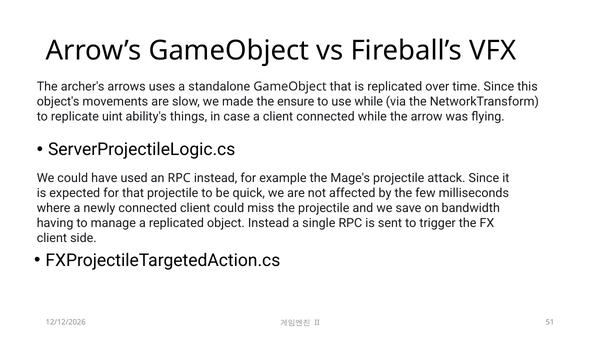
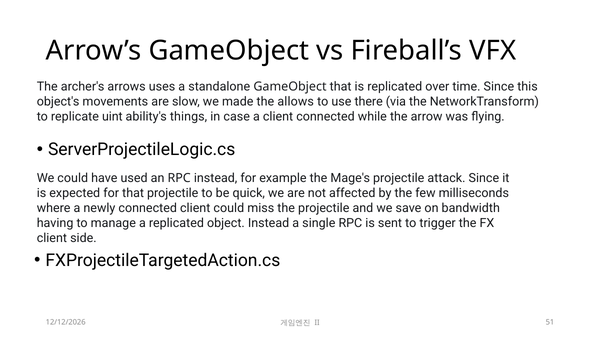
ensure: ensure -> allows
use while: while -> there
